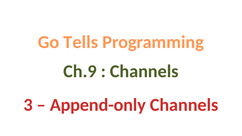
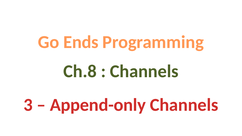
Tells: Tells -> Ends
Ch.9: Ch.9 -> Ch.8
